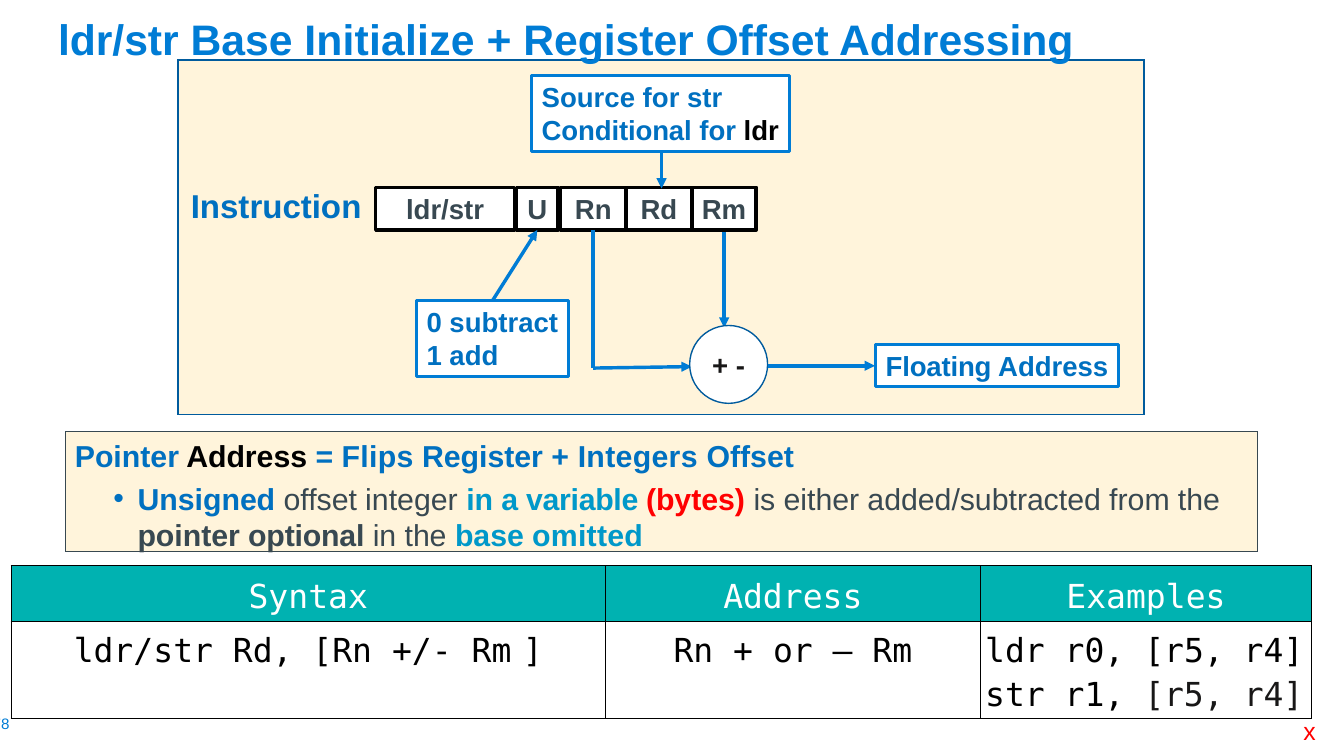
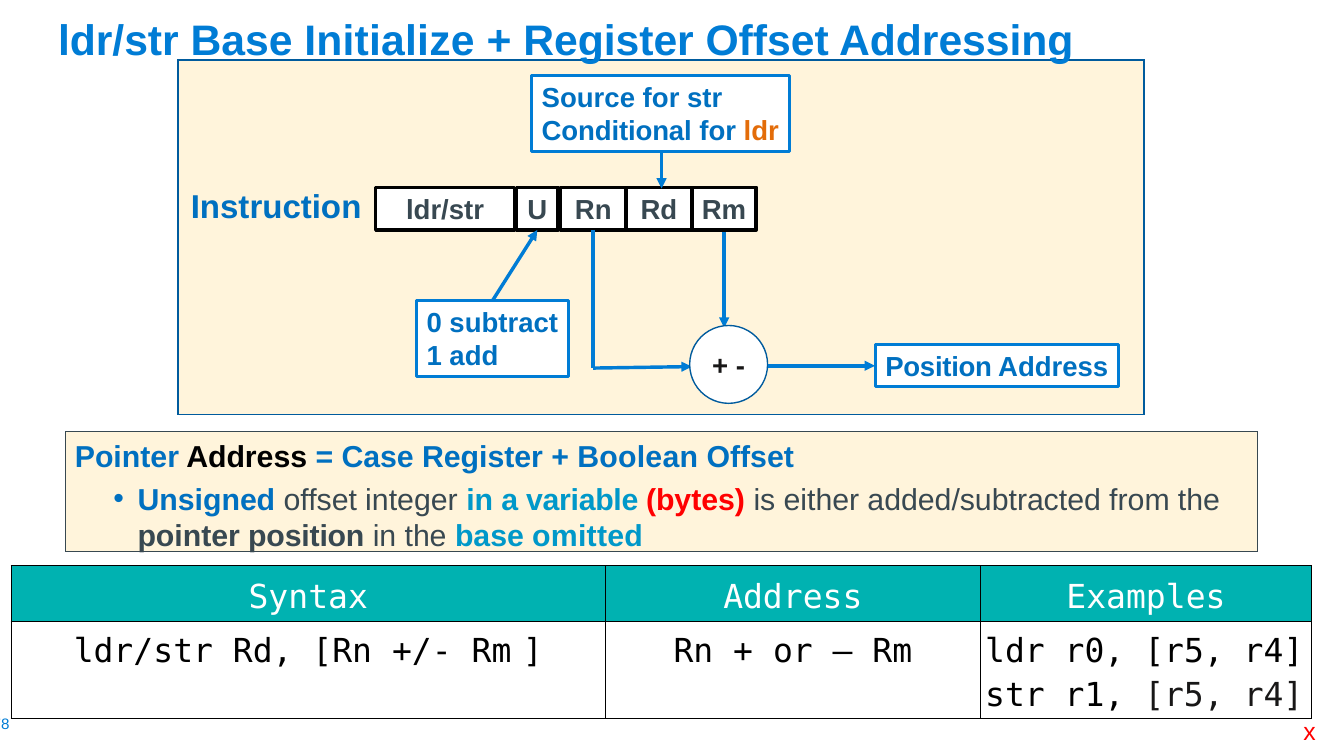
ldr at (761, 132) colour: black -> orange
add Floating: Floating -> Position
Flips: Flips -> Case
Integers: Integers -> Boolean
pointer optional: optional -> position
